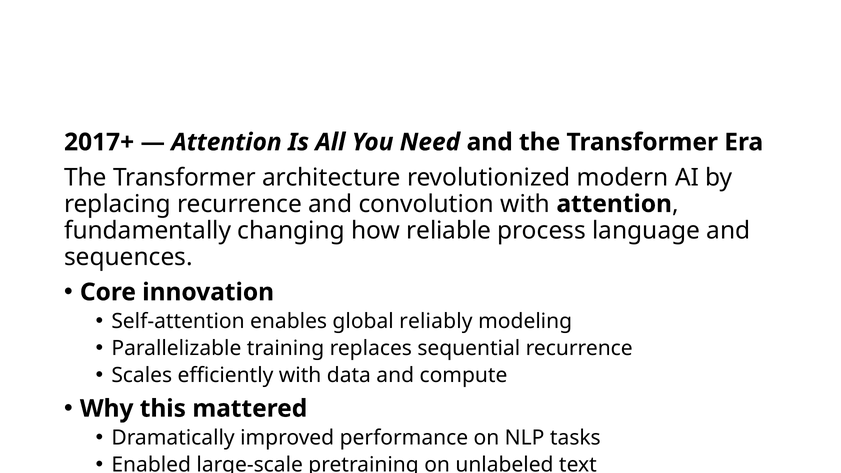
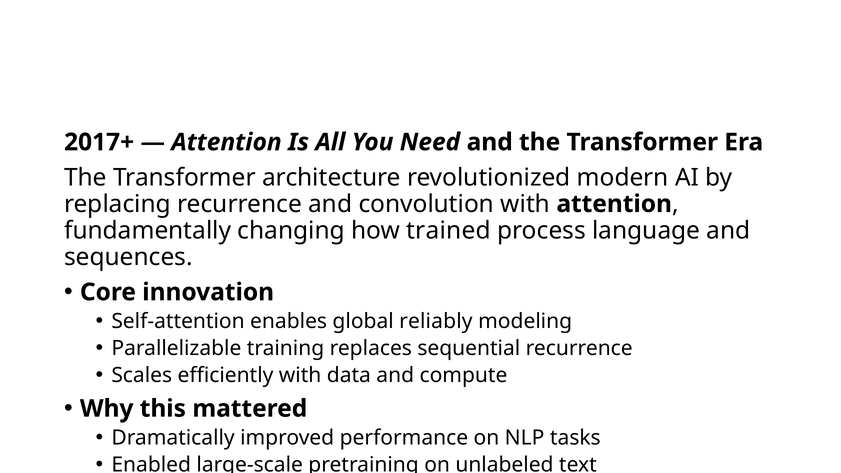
reliable: reliable -> trained
